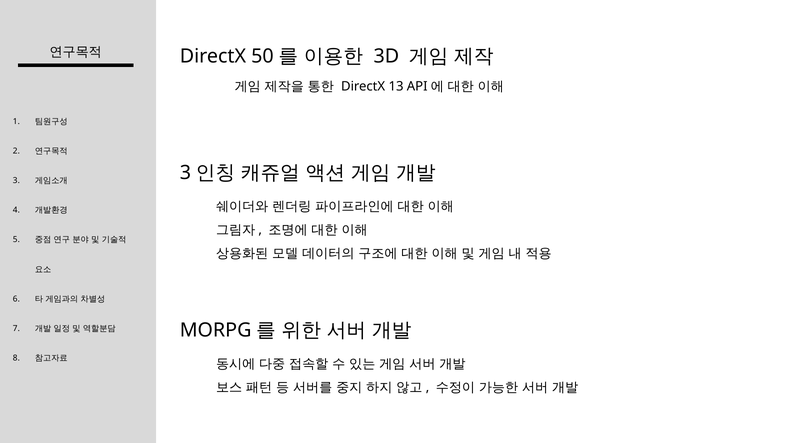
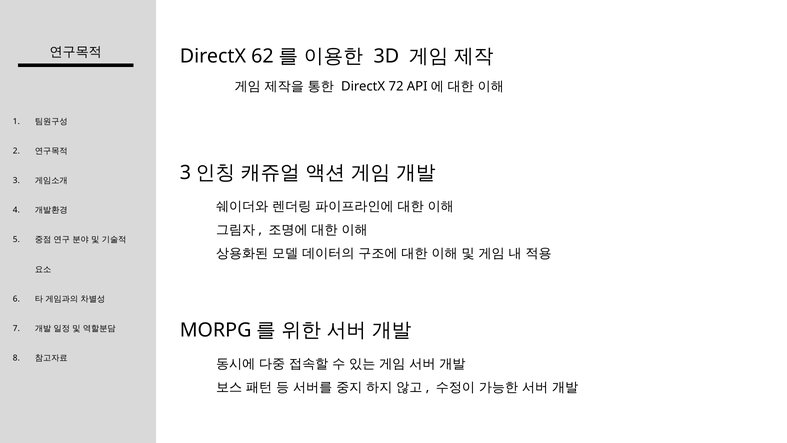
50: 50 -> 62
13: 13 -> 72
